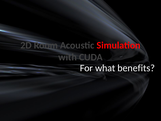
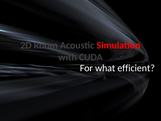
benefits: benefits -> efficient
